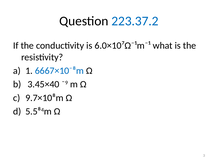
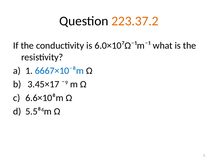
223.37.2 colour: blue -> orange
3.45×40: 3.45×40 -> 3.45×17
9.7×10⁸m: 9.7×10⁸m -> 6.6×10⁸m
